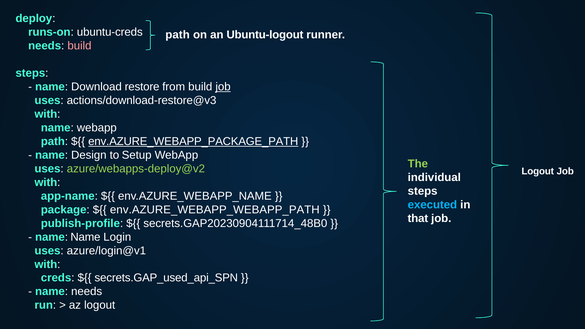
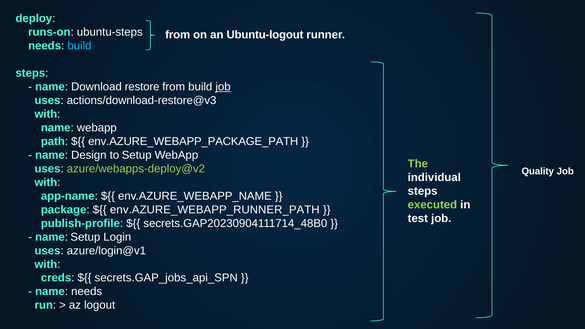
ubuntu-creds: ubuntu-creds -> ubuntu-steps
path at (178, 35): path -> from
build at (79, 46) colour: pink -> light blue
env.AZURE_WEBAPP_PACKAGE_PATH underline: present -> none
Logout at (538, 171): Logout -> Quality
executed colour: light blue -> light green
env.AZURE_WEBAPP_WEBAPP_PATH: env.AZURE_WEBAPP_WEBAPP_PATH -> env.AZURE_WEBAPP_RUNNER_PATH
that: that -> test
name Name: Name -> Setup
secrets.GAP_used_api_SPN: secrets.GAP_used_api_SPN -> secrets.GAP_jobs_api_SPN
